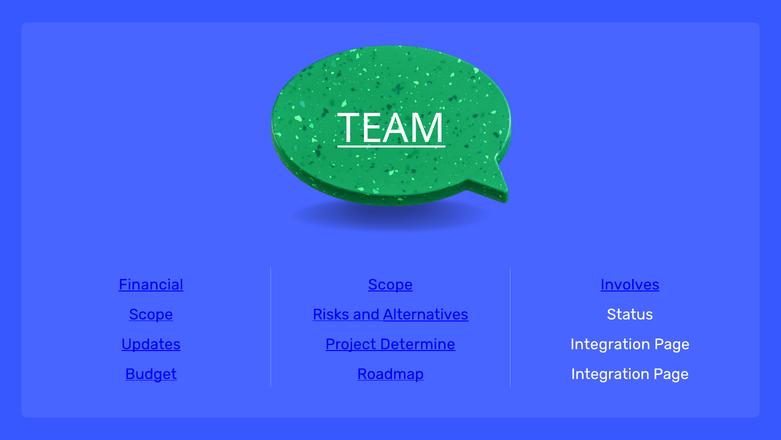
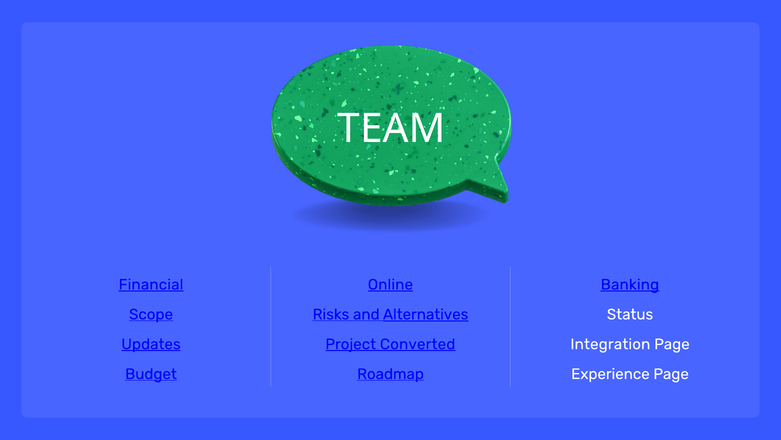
TEAM underline: present -> none
Scope at (390, 284): Scope -> Online
Involves: Involves -> Banking
Determine: Determine -> Converted
Integration at (610, 373): Integration -> Experience
